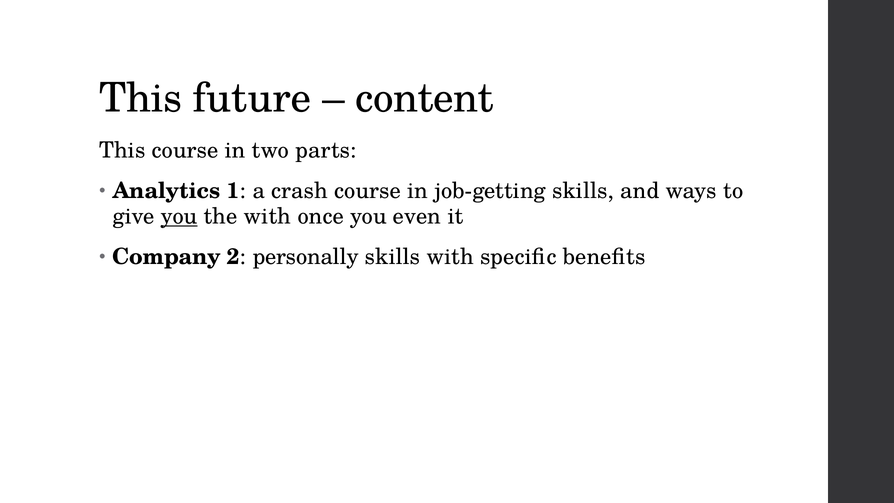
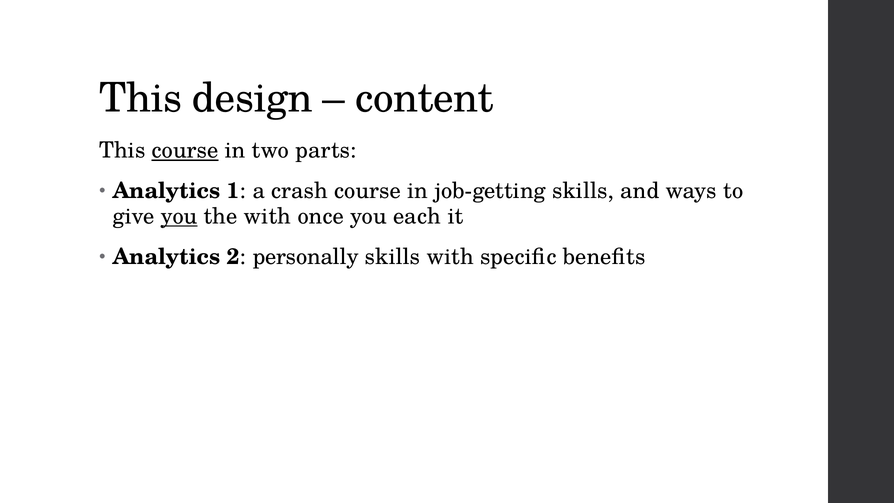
future: future -> design
course at (185, 150) underline: none -> present
even: even -> each
Company at (167, 257): Company -> Analytics
